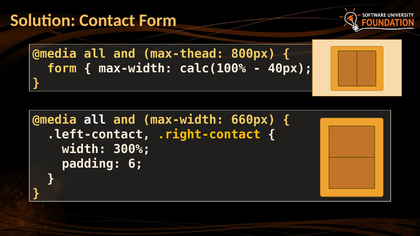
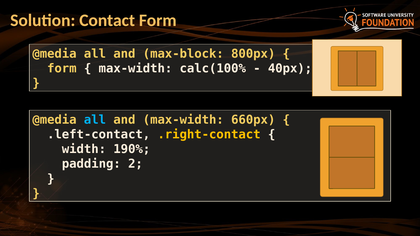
max-thead: max-thead -> max-block
all at (95, 120) colour: white -> light blue
300%: 300% -> 190%
6: 6 -> 2
